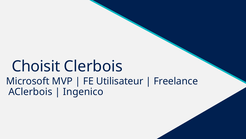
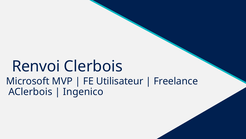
Choisit: Choisit -> Renvoi
